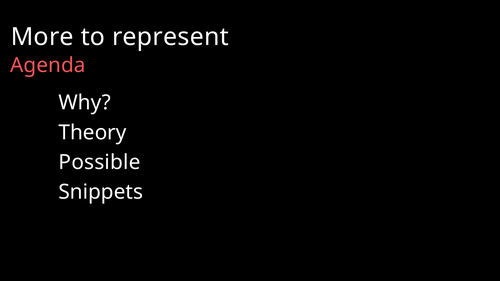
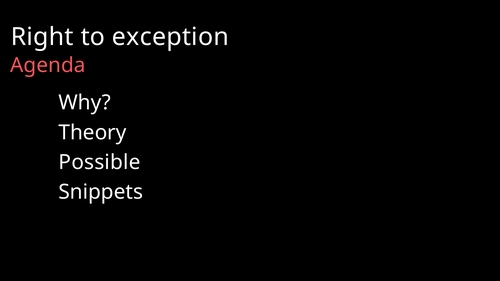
More: More -> Right
represent: represent -> exception
